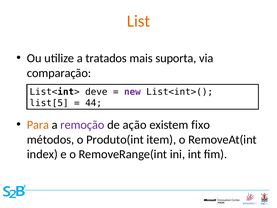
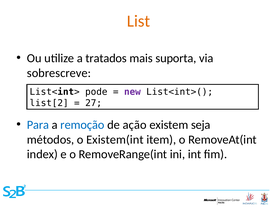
comparação: comparação -> sobrescreve
deve: deve -> pode
list[5: list[5 -> list[2
44: 44 -> 27
Para colour: orange -> blue
remoção colour: purple -> blue
fixo: fixo -> seja
Produto(int: Produto(int -> Existem(int
